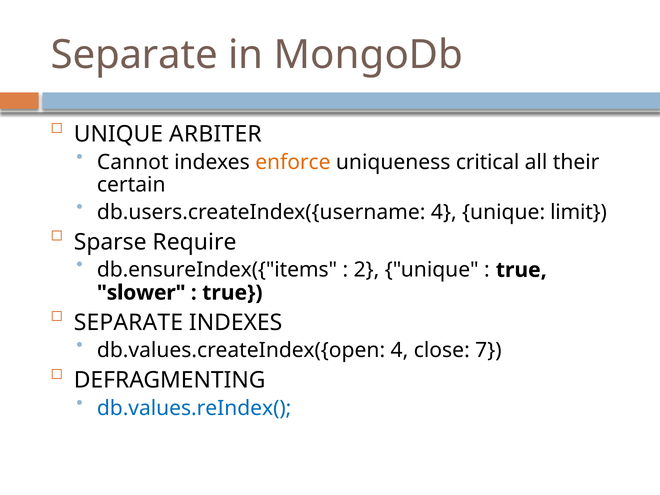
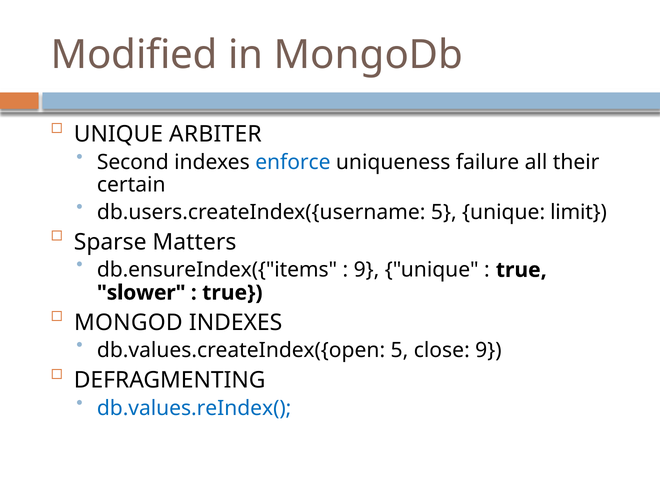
Separate at (134, 55): Separate -> Modified
Cannot: Cannot -> Second
enforce colour: orange -> blue
critical: critical -> failure
db.users.createIndex({username 4: 4 -> 5
Require: Require -> Matters
2 at (367, 270): 2 -> 9
SEPARATE at (128, 322): SEPARATE -> MONGOD
db.values.createIndex({open 4: 4 -> 5
close 7: 7 -> 9
